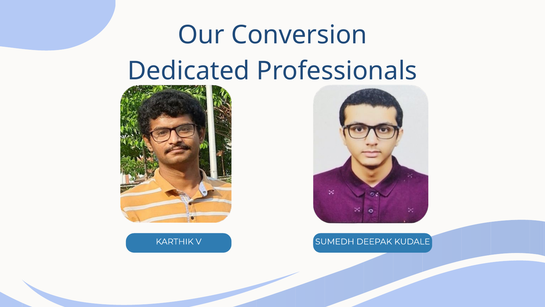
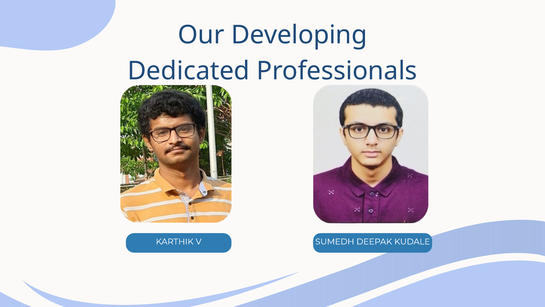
Conversion: Conversion -> Developing
